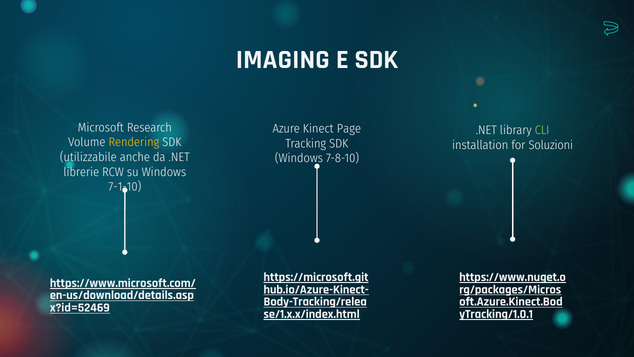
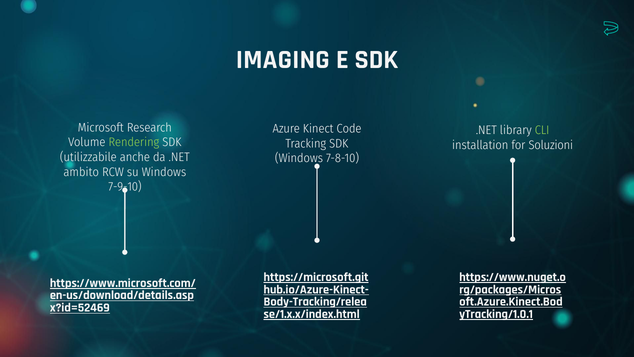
Page: Page -> Code
Rendering colour: yellow -> light green
librerie: librerie -> ambito
7-1-10: 7-1-10 -> 7-9-10
